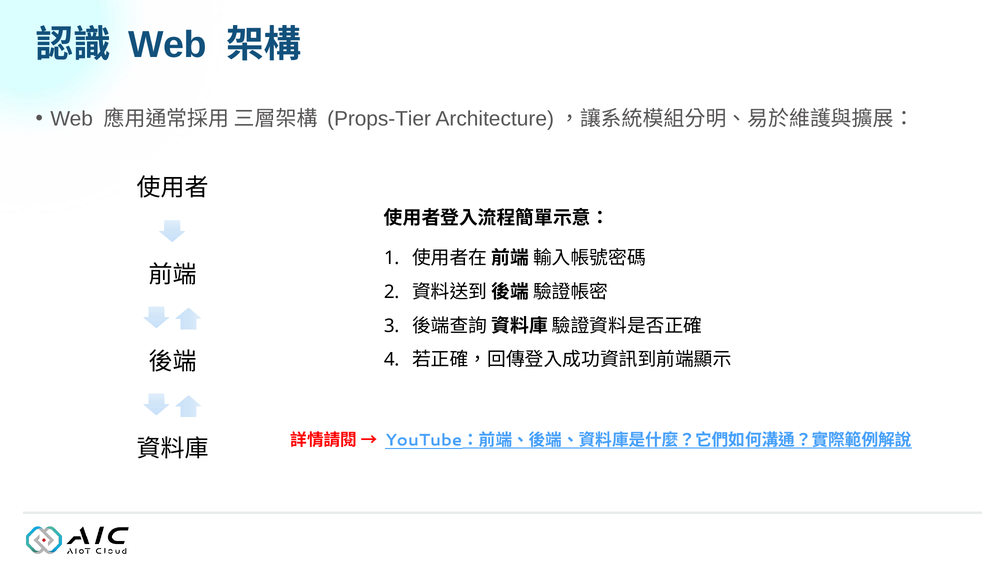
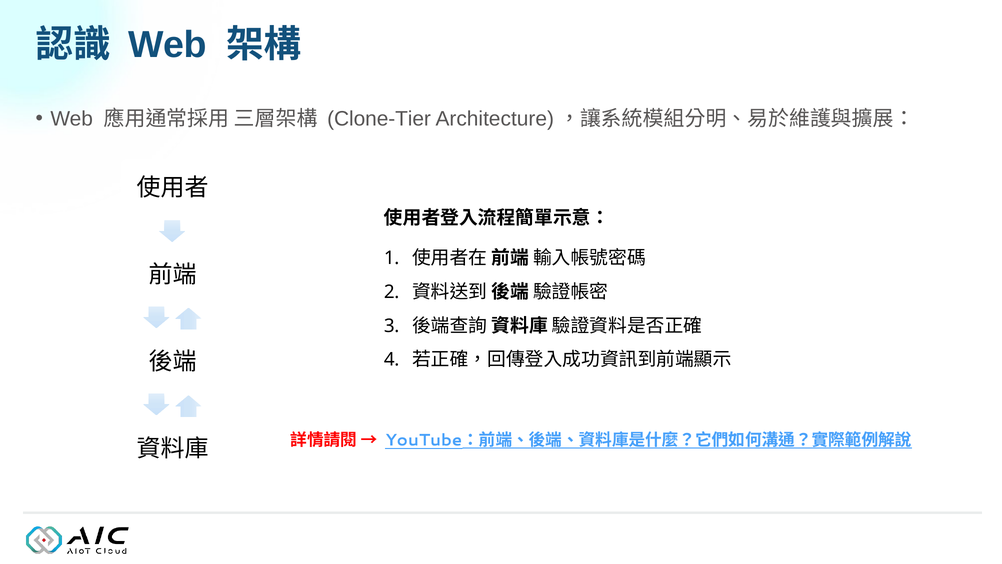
Props-Tier: Props-Tier -> Clone-Tier
